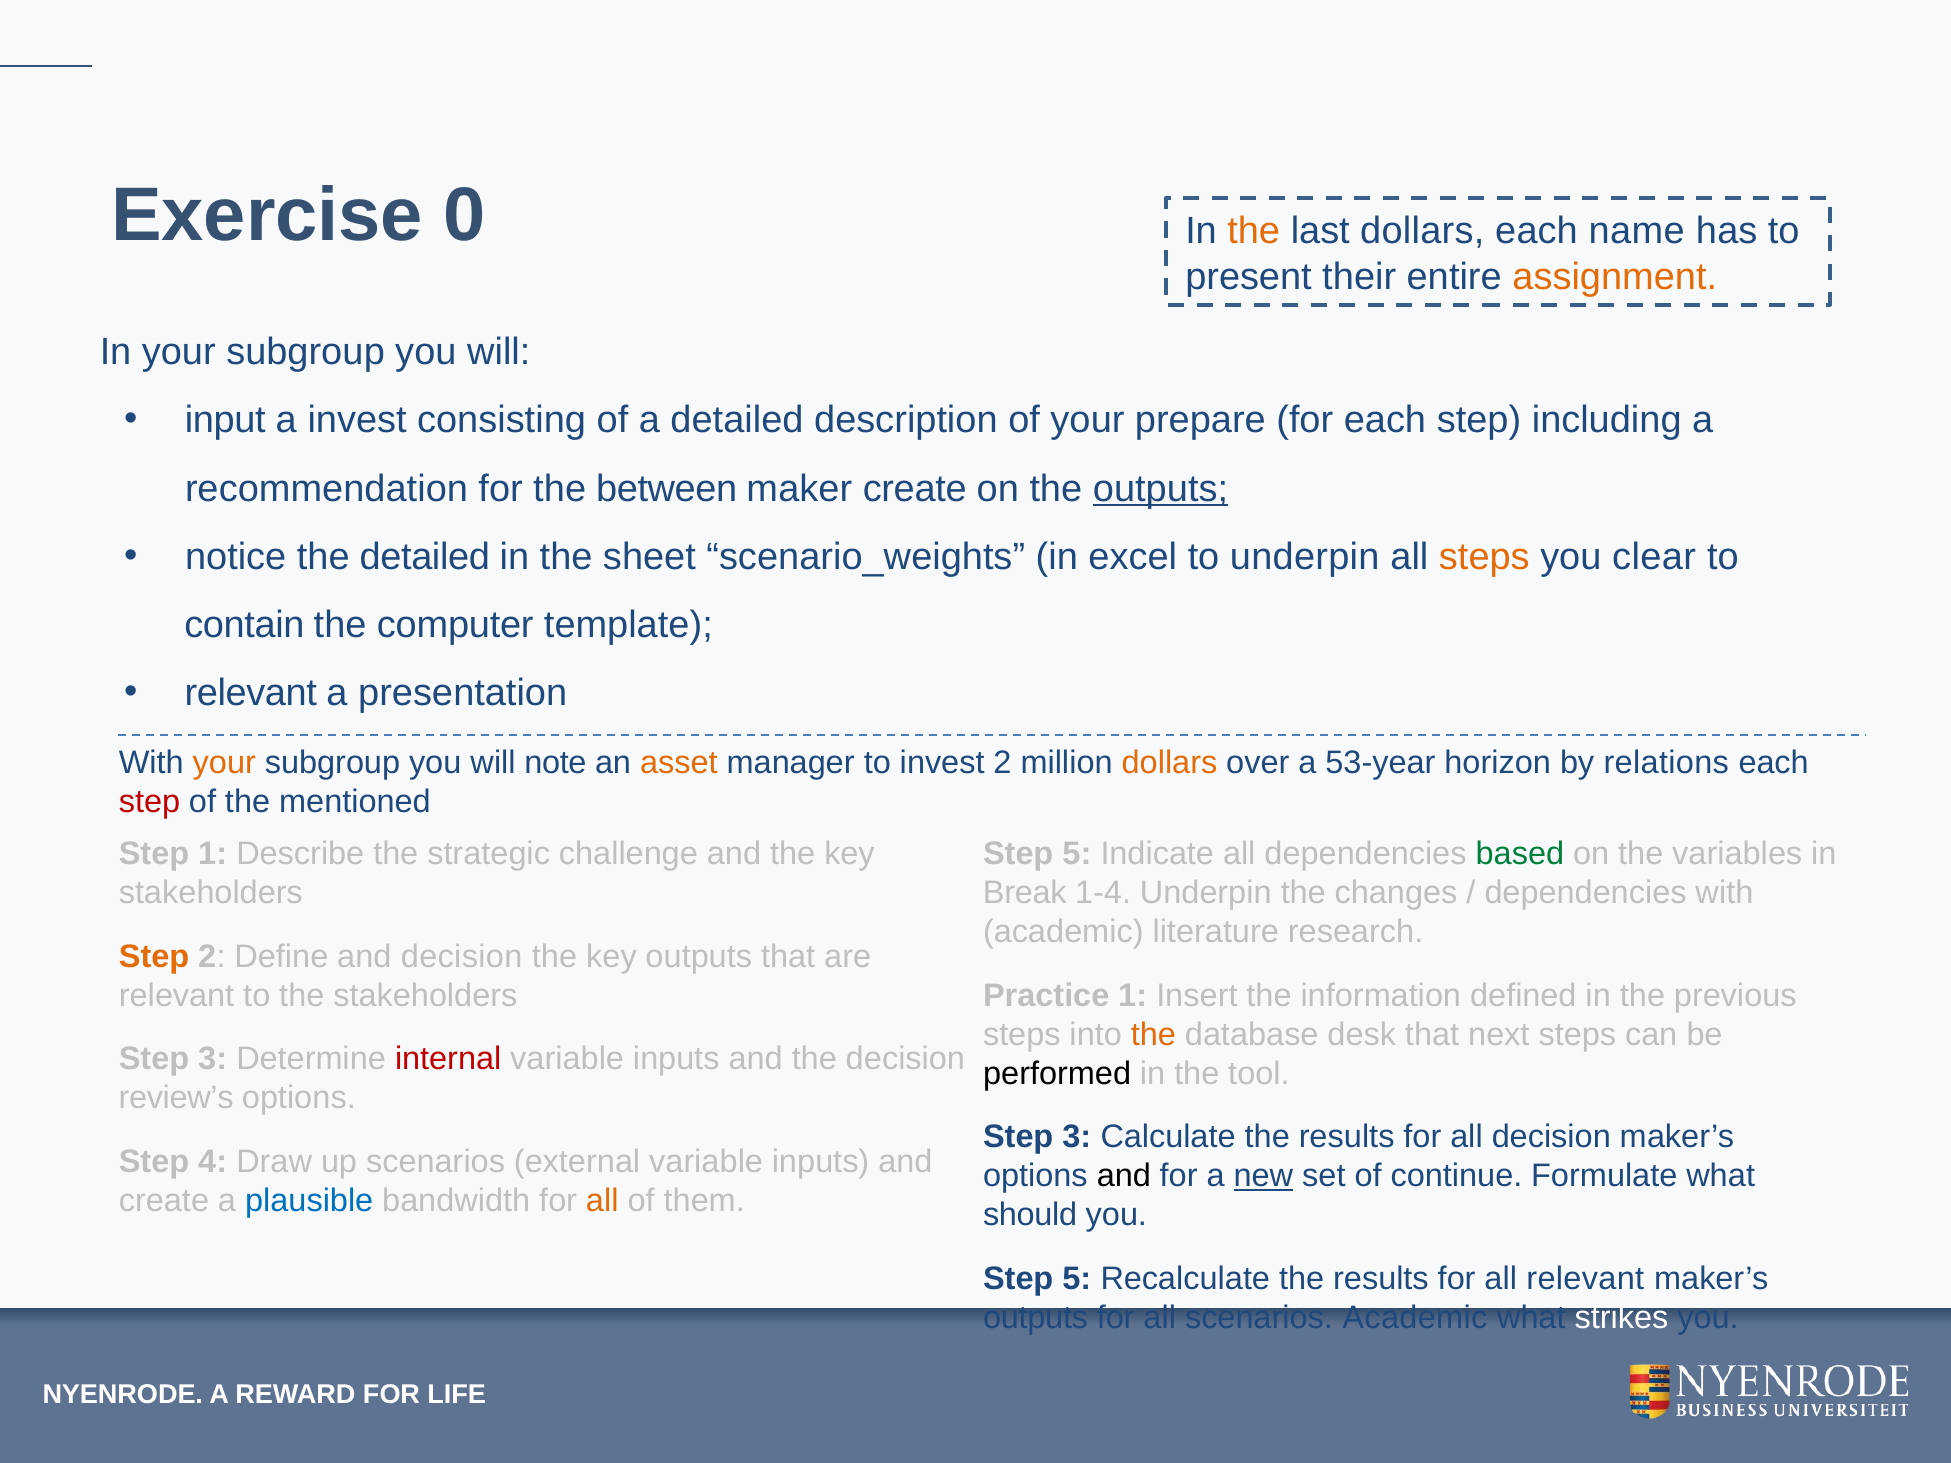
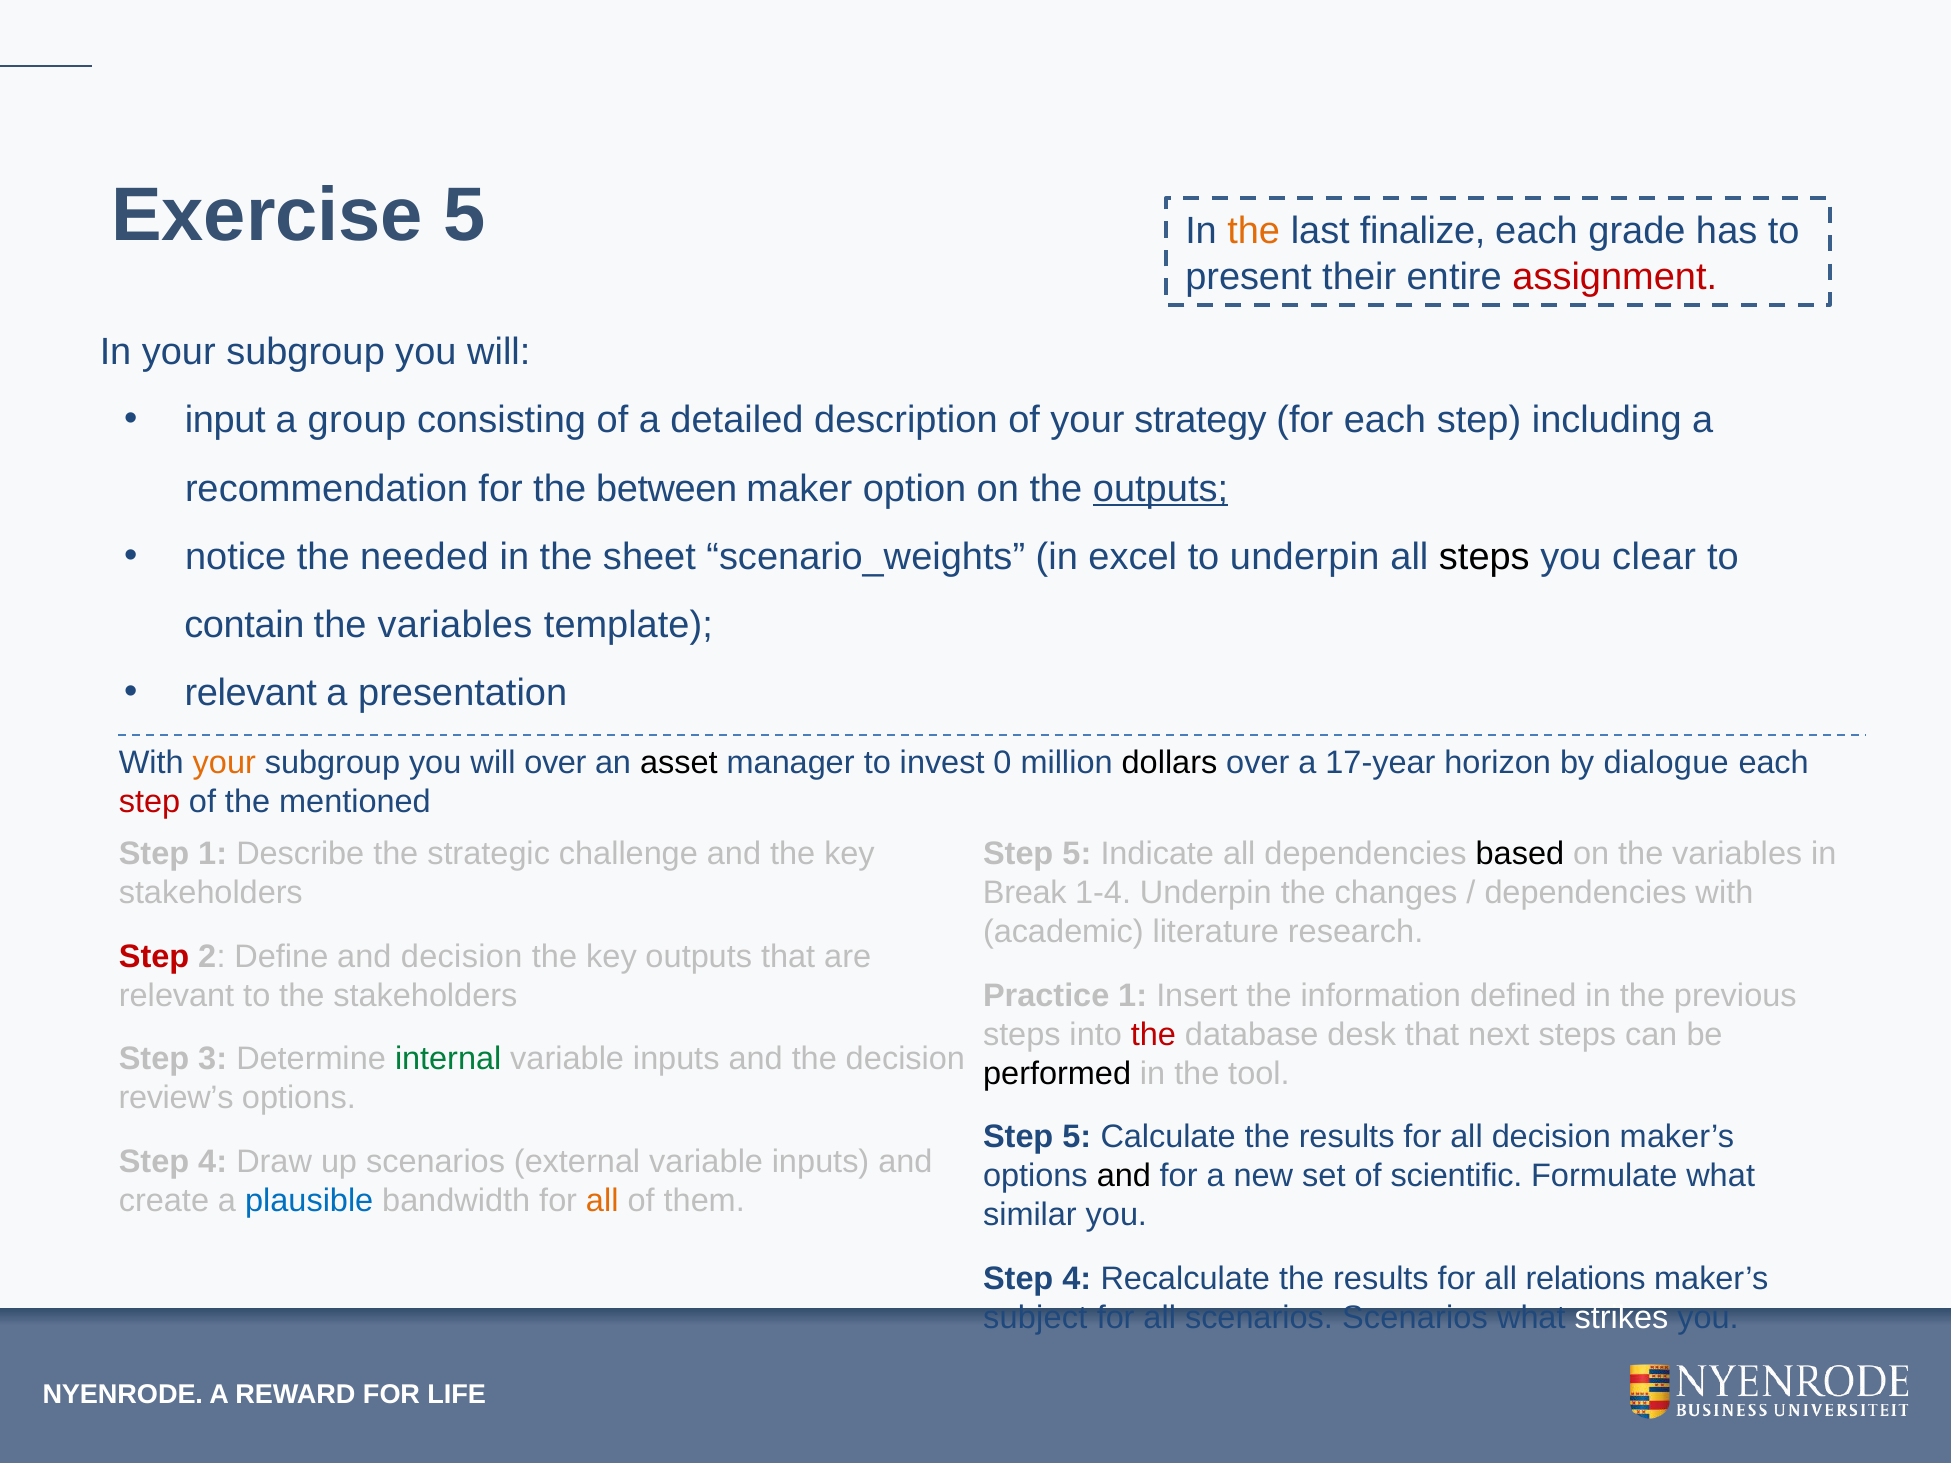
Exercise 0: 0 -> 5
last dollars: dollars -> finalize
name: name -> grade
assignment colour: orange -> red
a invest: invest -> group
prepare: prepare -> strategy
maker create: create -> option
the detailed: detailed -> needed
steps at (1484, 557) colour: orange -> black
computer at (455, 625): computer -> variables
will note: note -> over
asset colour: orange -> black
invest 2: 2 -> 0
dollars at (1170, 763) colour: orange -> black
53-year: 53-year -> 17-year
relations: relations -> dialogue
based colour: green -> black
Step at (154, 957) colour: orange -> red
the at (1153, 1035) colour: orange -> red
internal colour: red -> green
3 at (1077, 1137): 3 -> 5
new underline: present -> none
continue: continue -> scientific
should: should -> similar
5 at (1077, 1279): 5 -> 4
all relevant: relevant -> relations
outputs at (1036, 1318): outputs -> subject
scenarios Academic: Academic -> Scenarios
